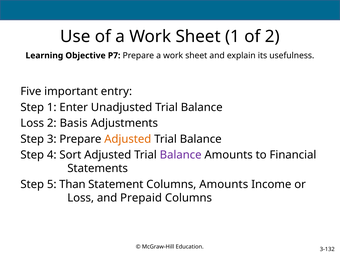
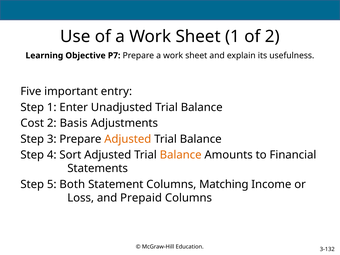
Loss at (32, 123): Loss -> Cost
Balance at (181, 155) colour: purple -> orange
Than: Than -> Both
Columns Amounts: Amounts -> Matching
